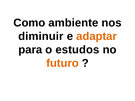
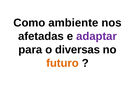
diminuir: diminuir -> afetadas
adaptar colour: orange -> purple
estudos: estudos -> diversas
